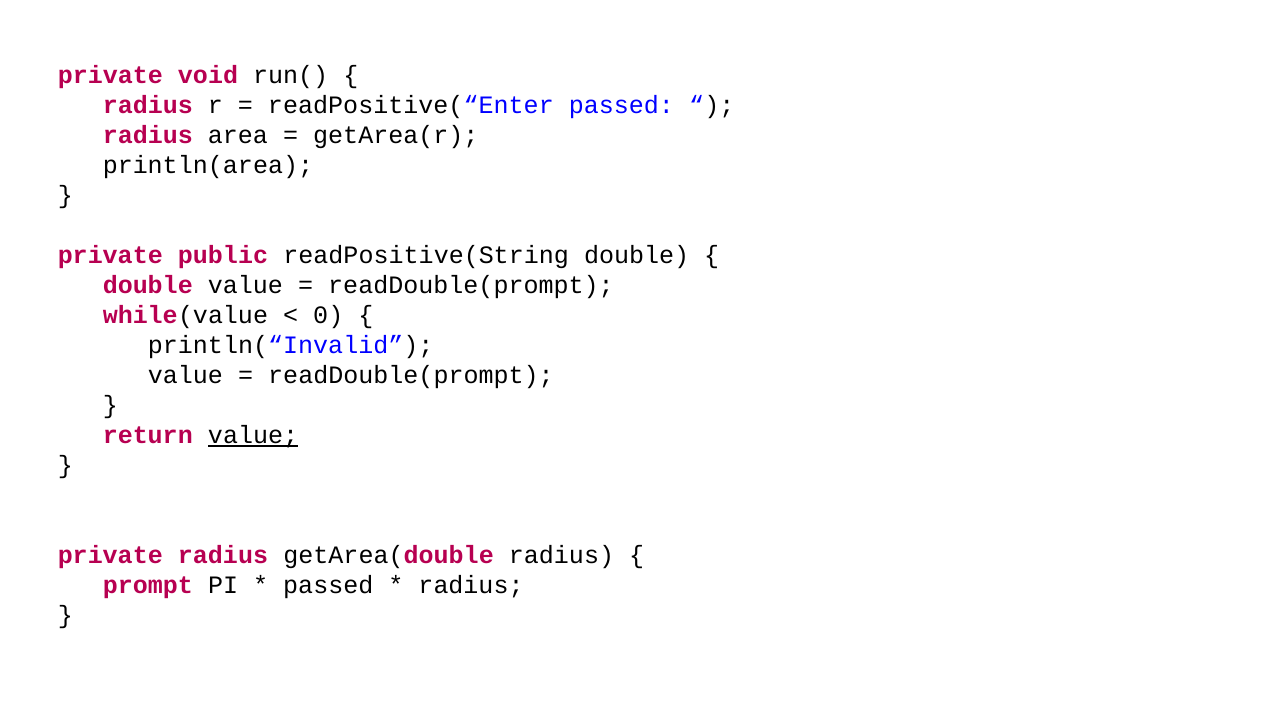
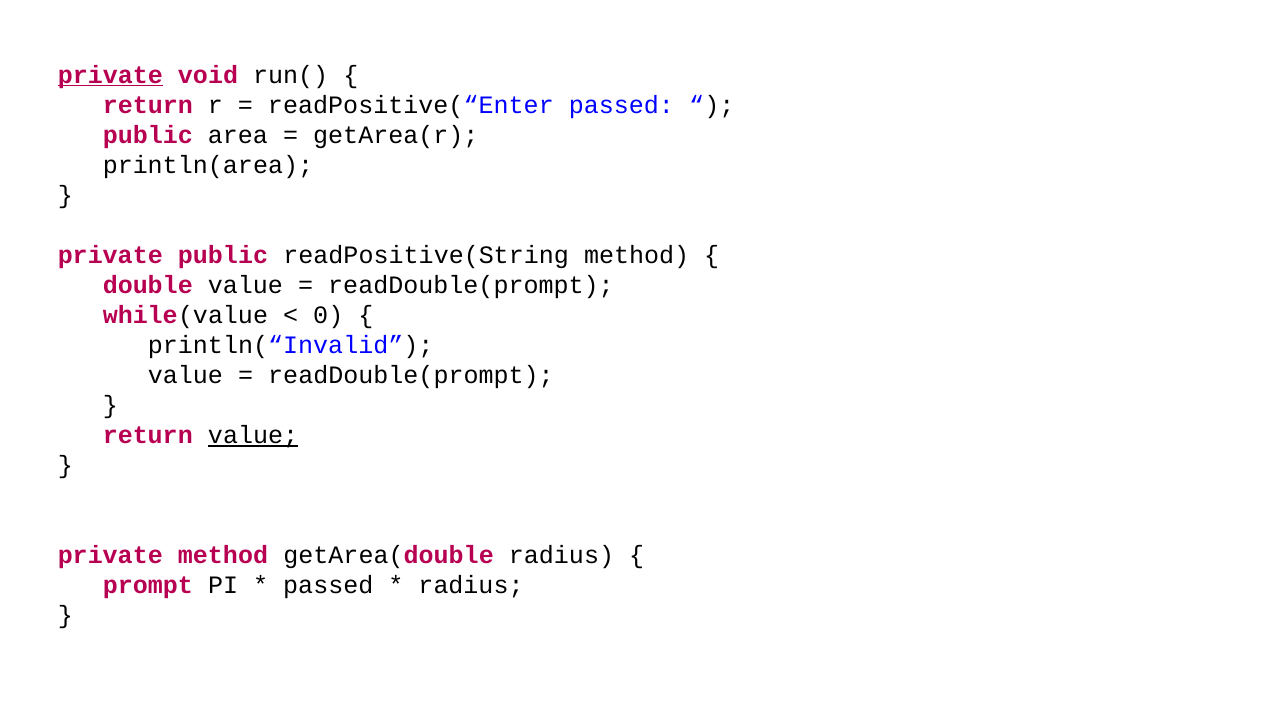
private at (110, 75) underline: none -> present
radius at (148, 105): radius -> return
radius at (148, 135): radius -> public
readPositive(String double: double -> method
private radius: radius -> method
